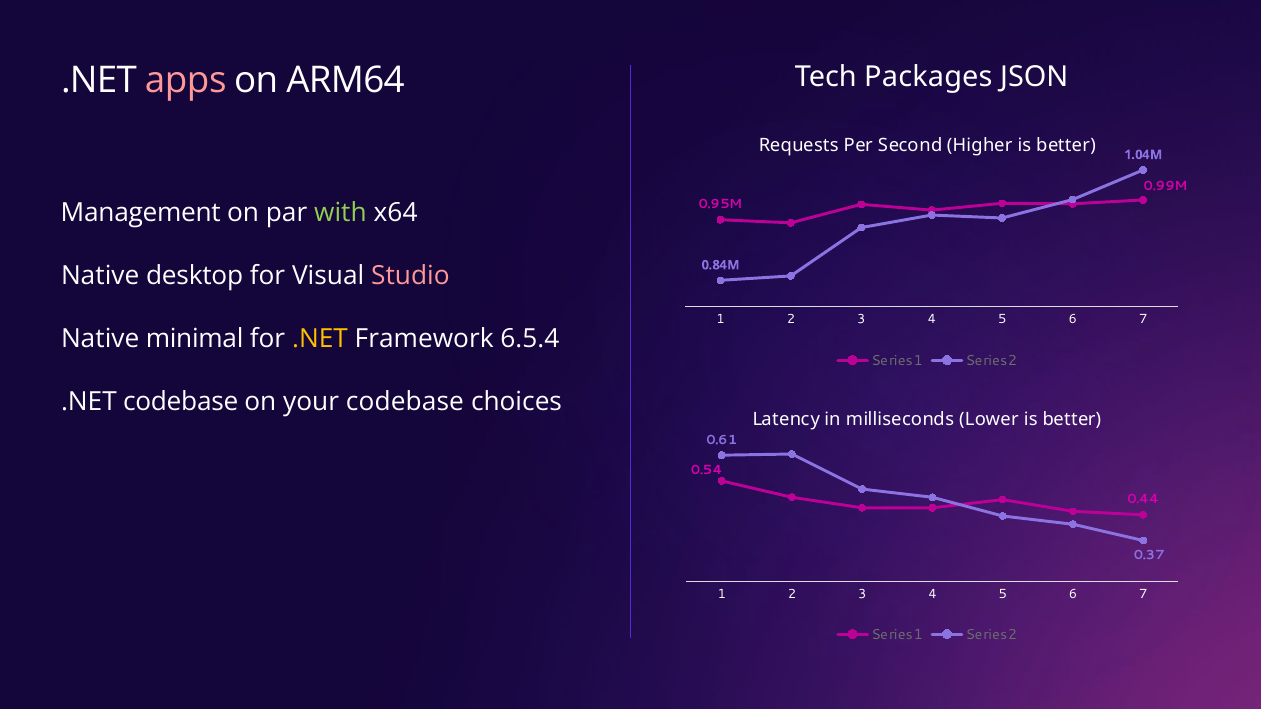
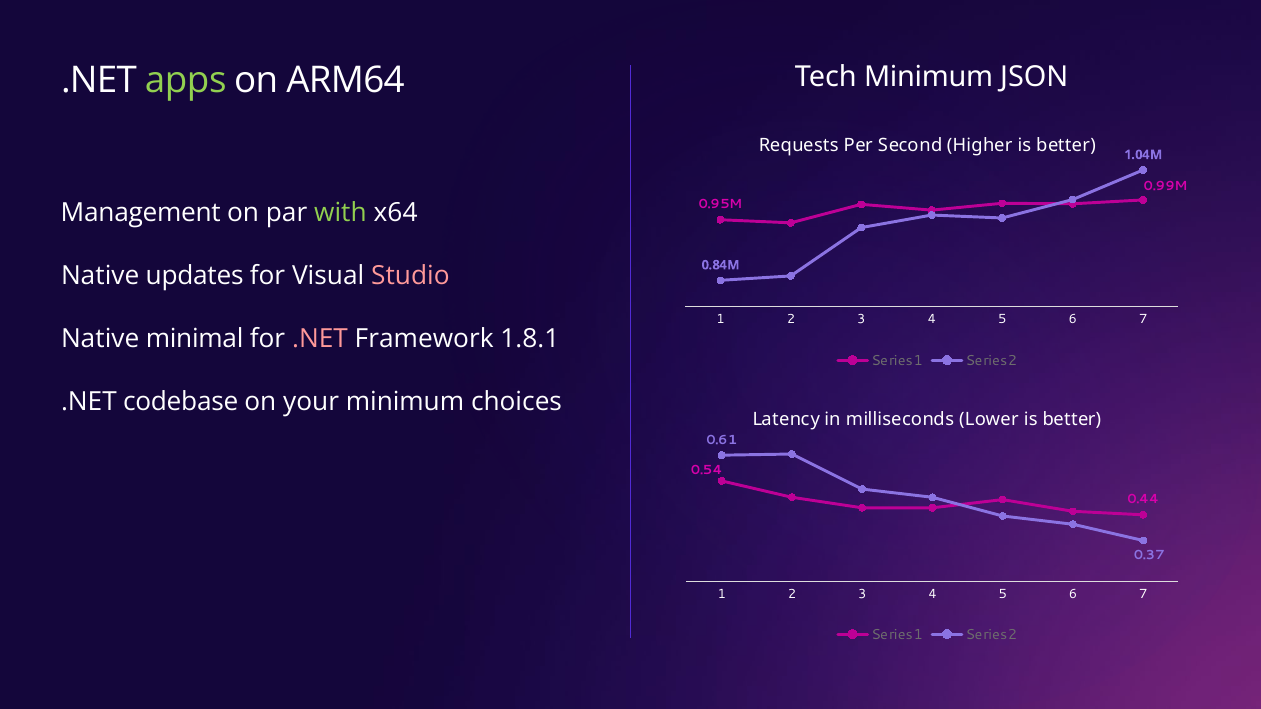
apps colour: pink -> light green
Tech Packages: Packages -> Minimum
desktop: desktop -> updates
.NET at (320, 339) colour: yellow -> pink
6.5.4: 6.5.4 -> 1.8.1
your codebase: codebase -> minimum
